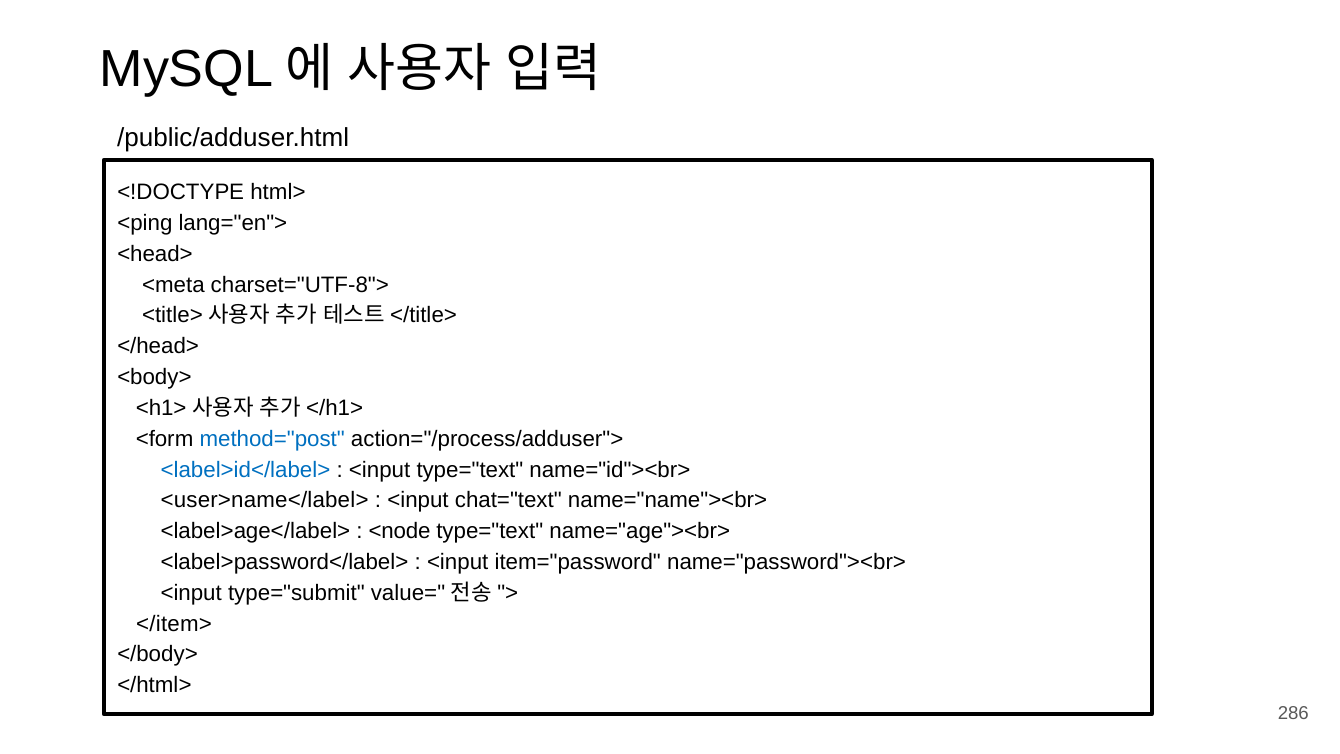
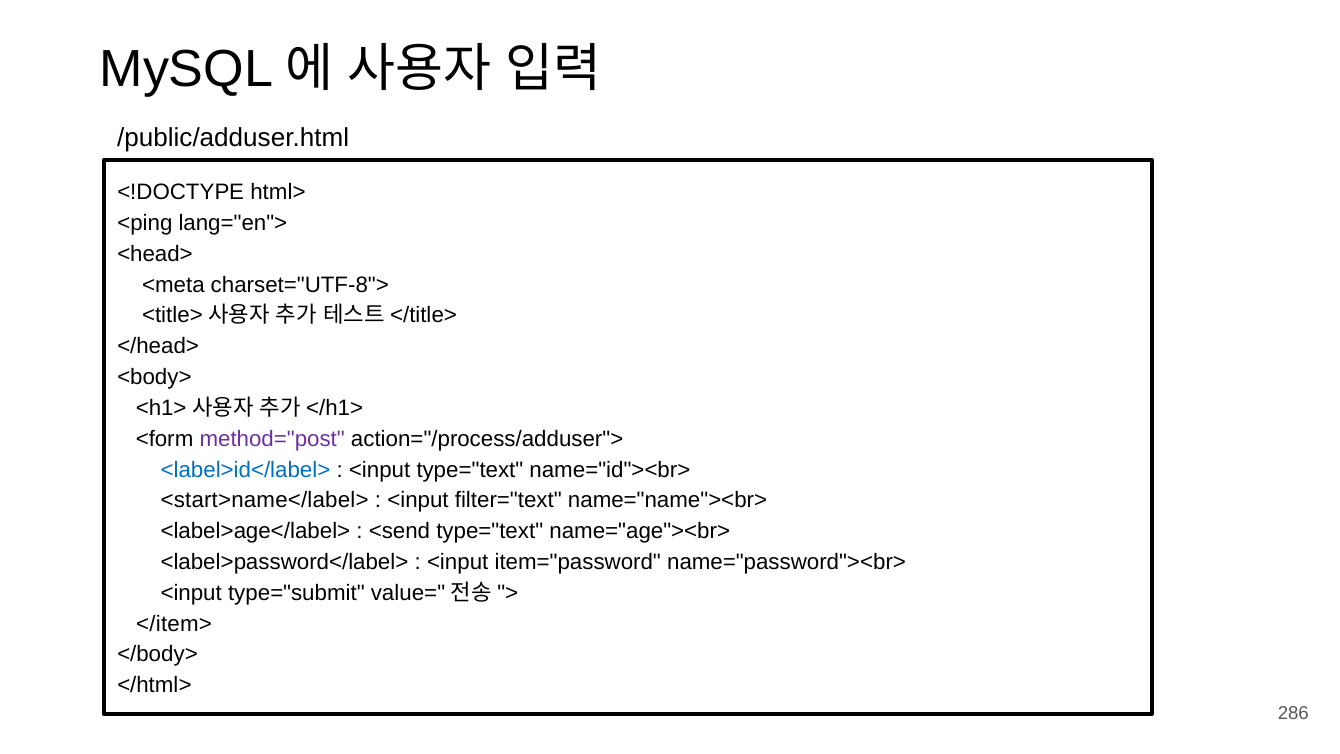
method="post colour: blue -> purple
<user>name</label>: <user>name</label> -> <start>name</label>
chat="text: chat="text -> filter="text
<node: <node -> <send
